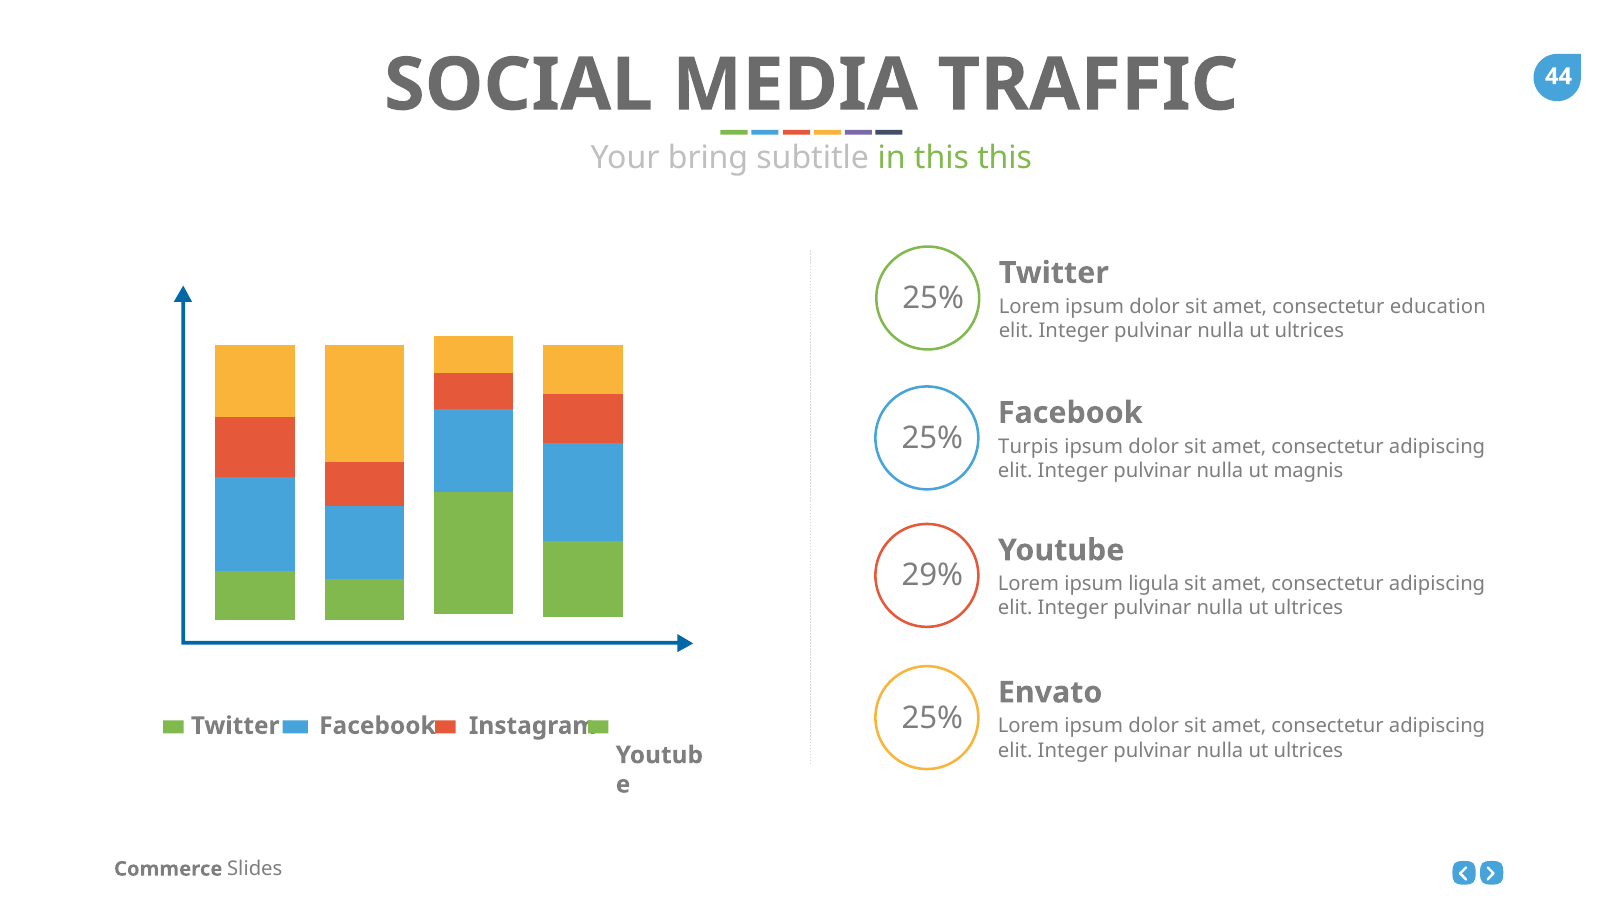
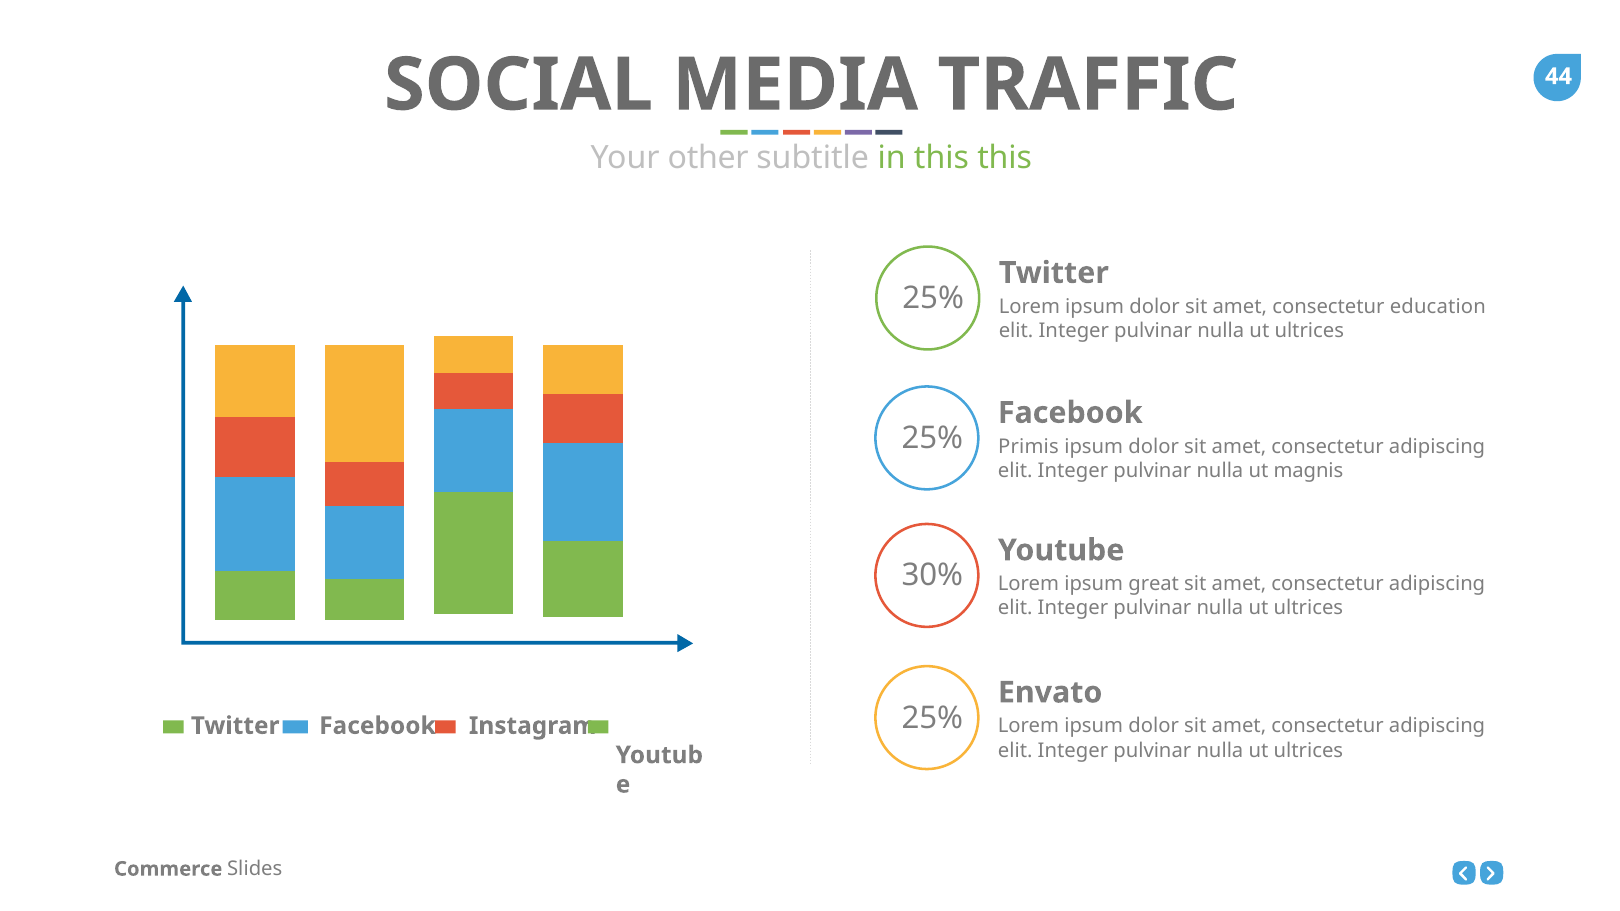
bring: bring -> other
Turpis: Turpis -> Primis
29%: 29% -> 30%
ligula: ligula -> great
